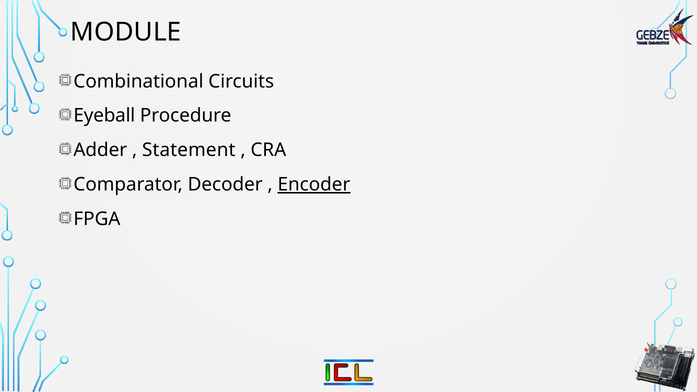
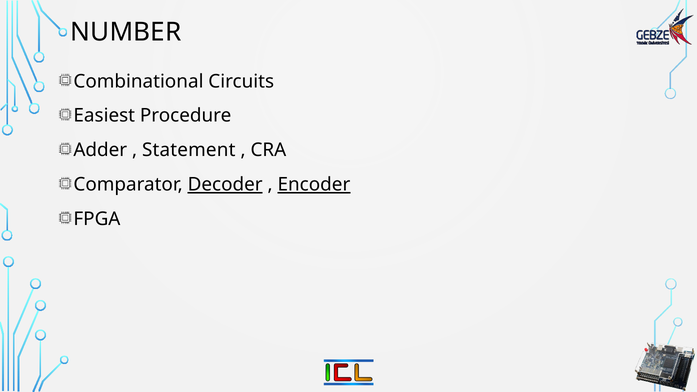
MODULE: MODULE -> NUMBER
Eyeball: Eyeball -> Easiest
Decoder underline: none -> present
